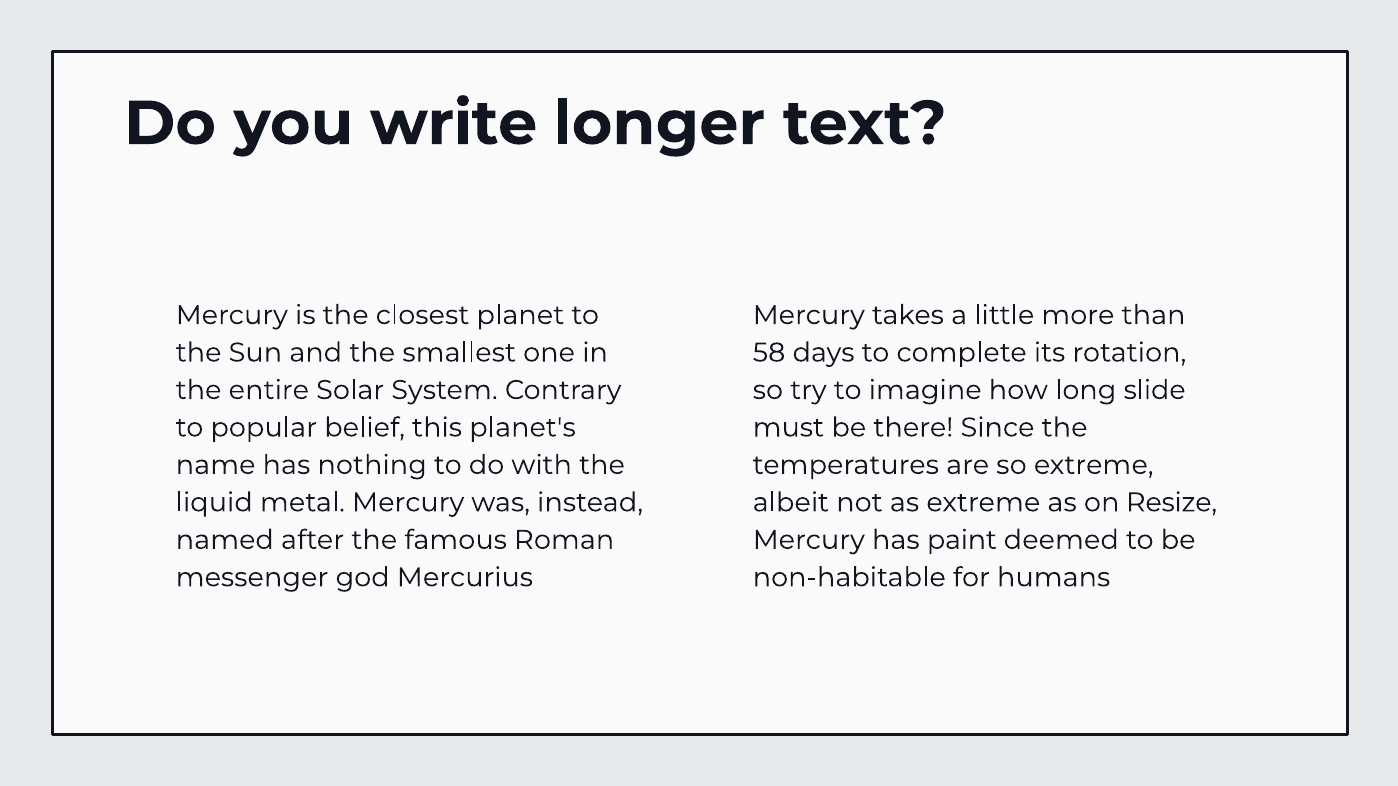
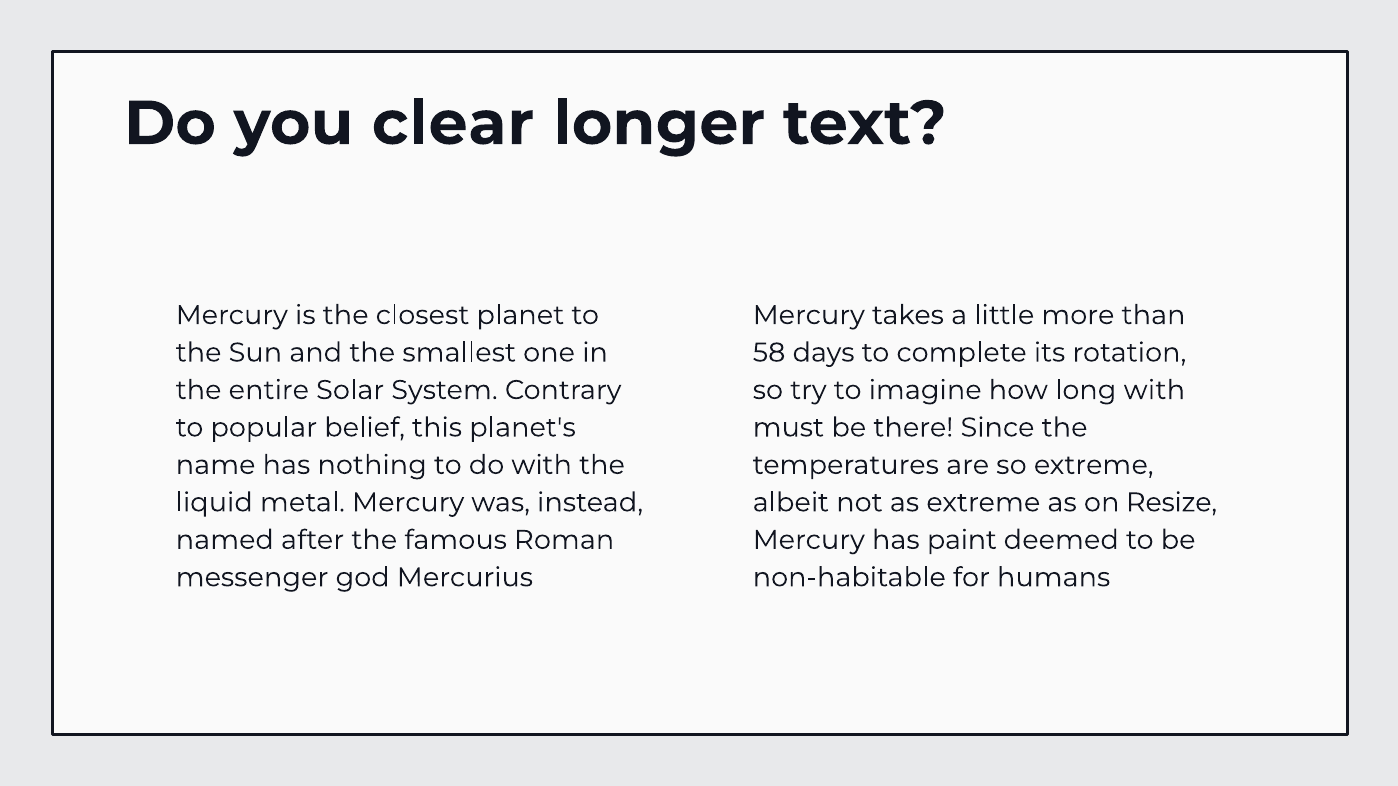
write: write -> clear
long slide: slide -> with
